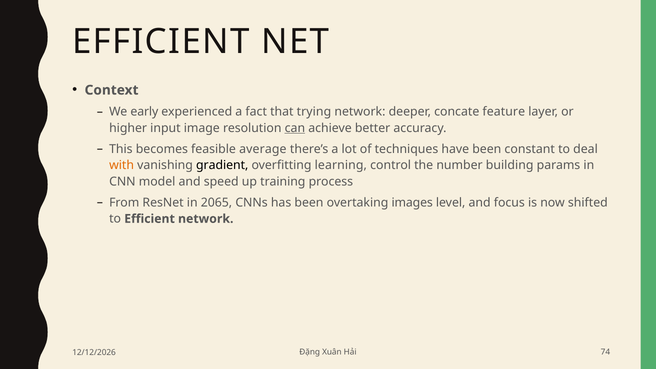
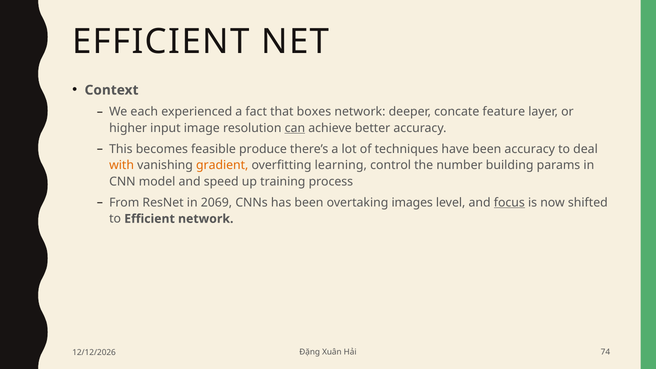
early: early -> each
trying: trying -> boxes
average: average -> produce
been constant: constant -> accuracy
gradient colour: black -> orange
2065: 2065 -> 2069
focus underline: none -> present
